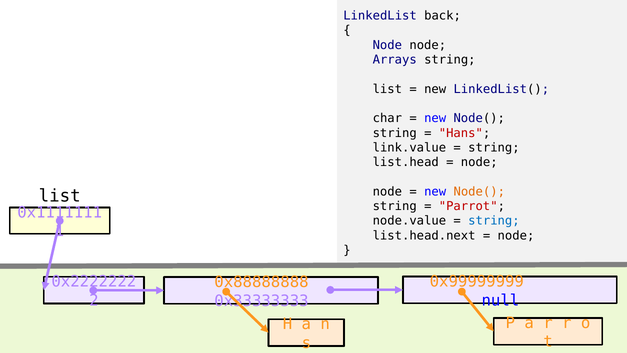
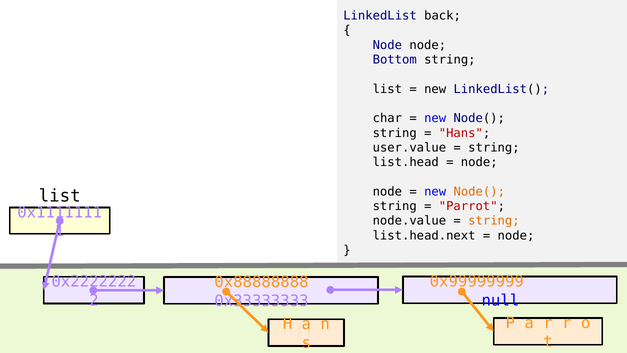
Arrays: Arrays -> Bottom
link.value: link.value -> user.value
string at (494, 221) colour: blue -> orange
